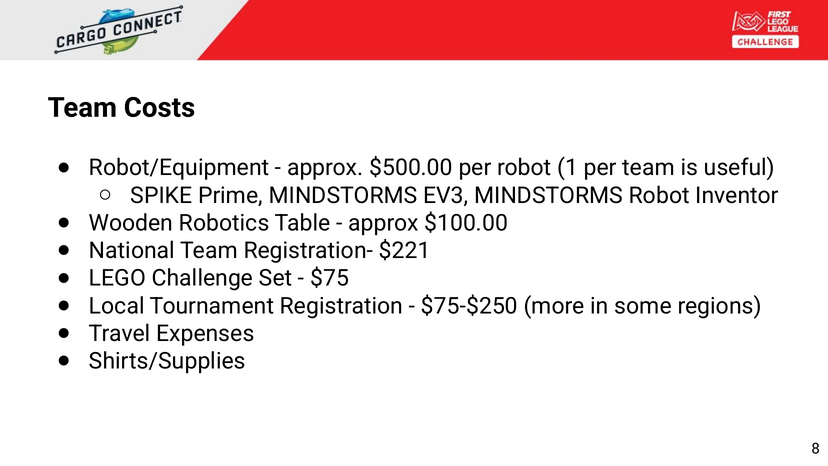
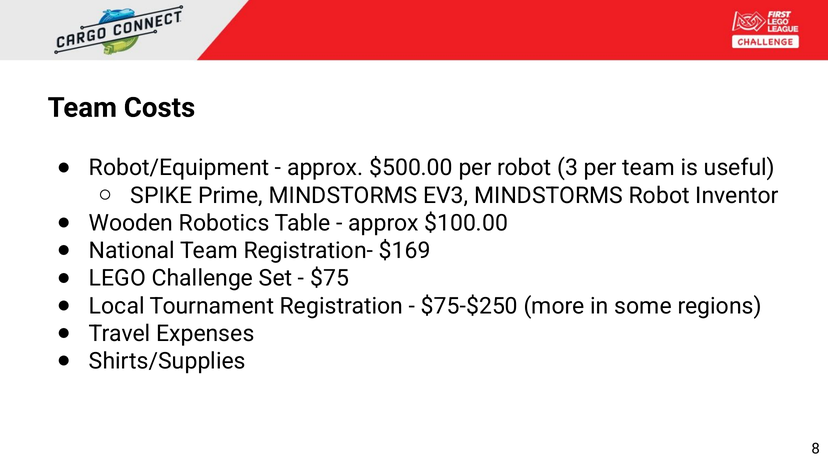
1: 1 -> 3
$221: $221 -> $169
